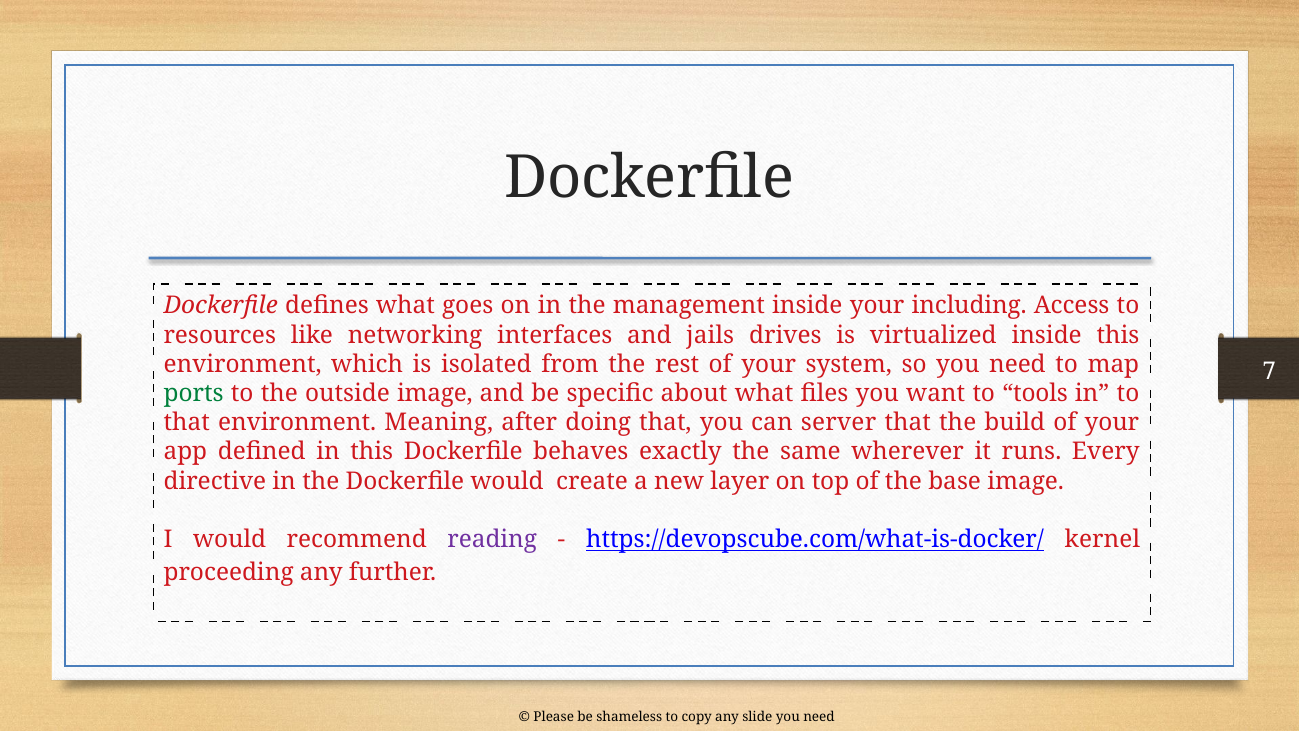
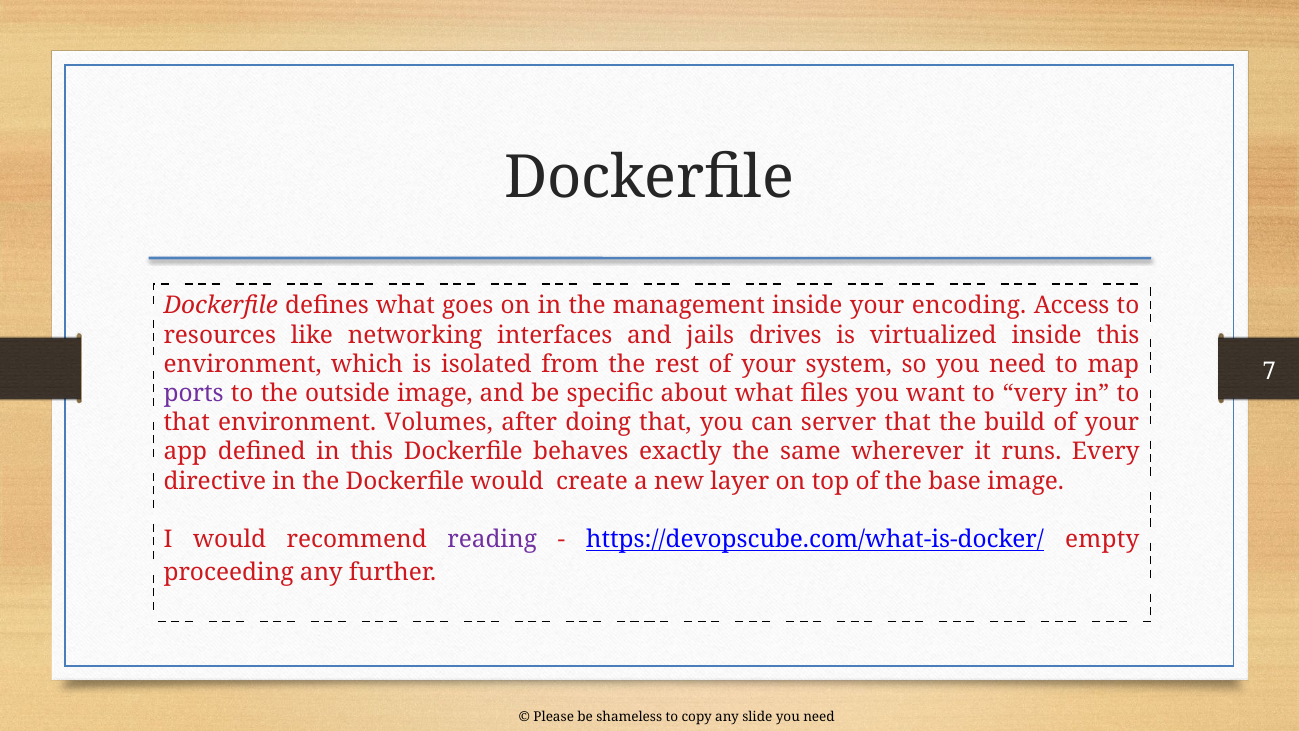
including: including -> encoding
ports colour: green -> purple
tools: tools -> very
Meaning: Meaning -> Volumes
kernel: kernel -> empty
